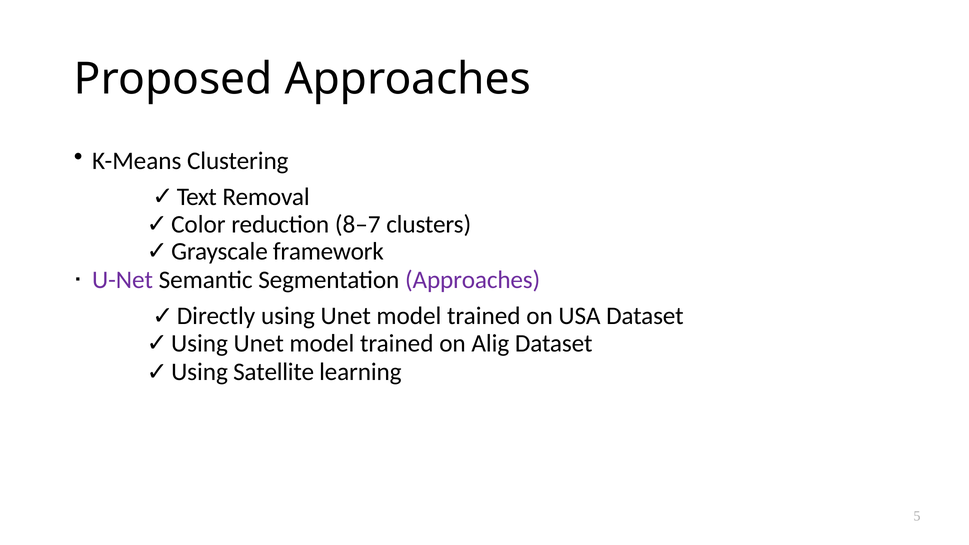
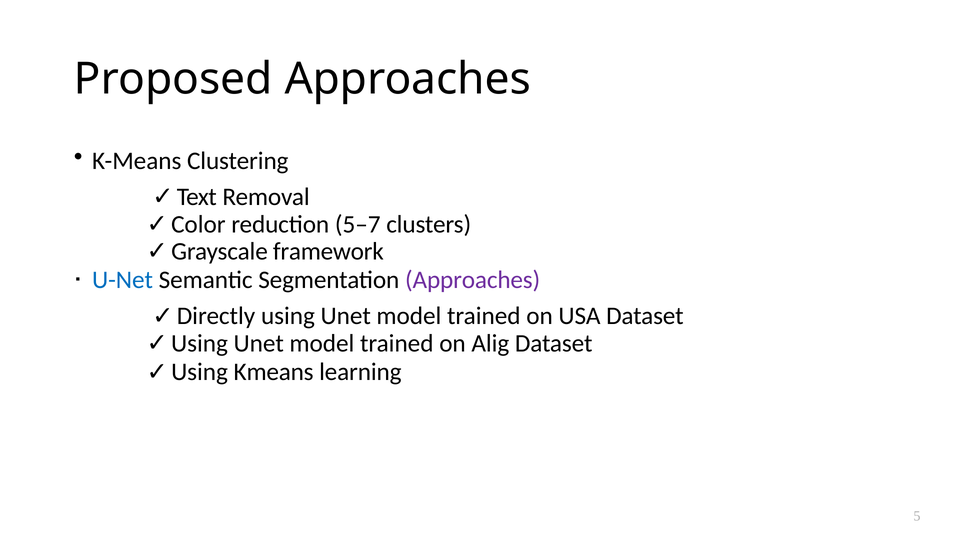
8–7: 8–7 -> 5–7
U-Net colour: purple -> blue
Satellite: Satellite -> Kmeans
